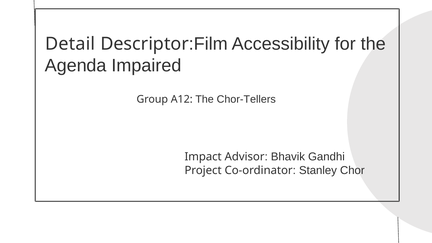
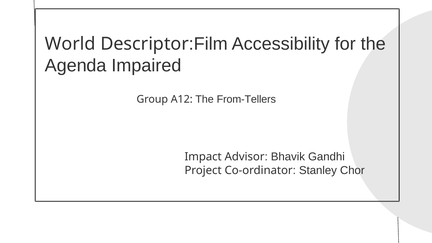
Detail: Detail -> World
Chor-Tellers: Chor-Tellers -> From-Tellers
